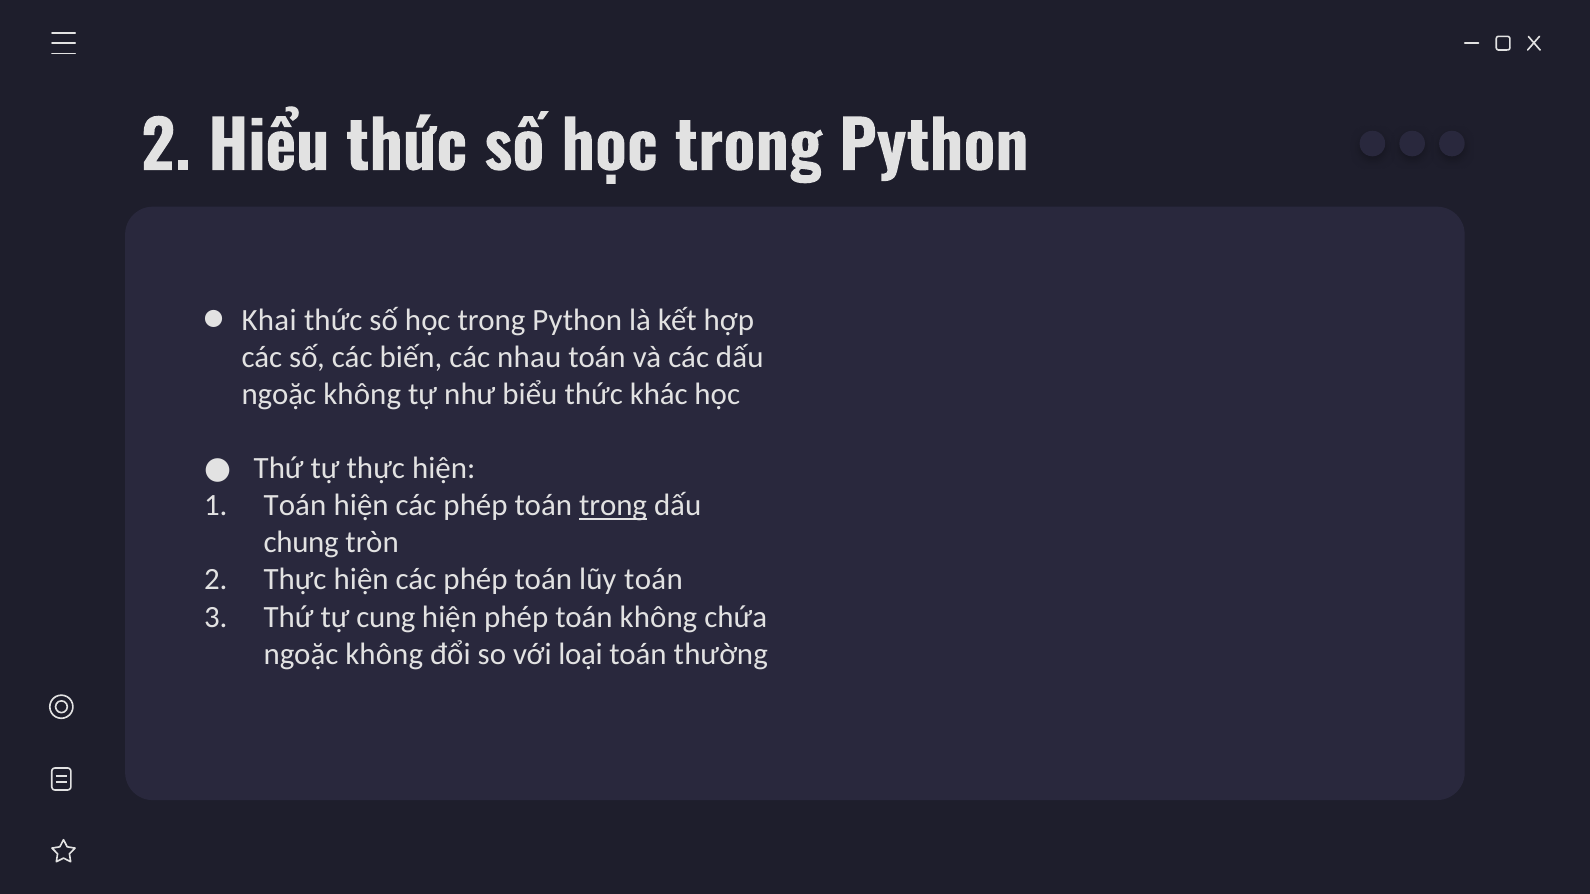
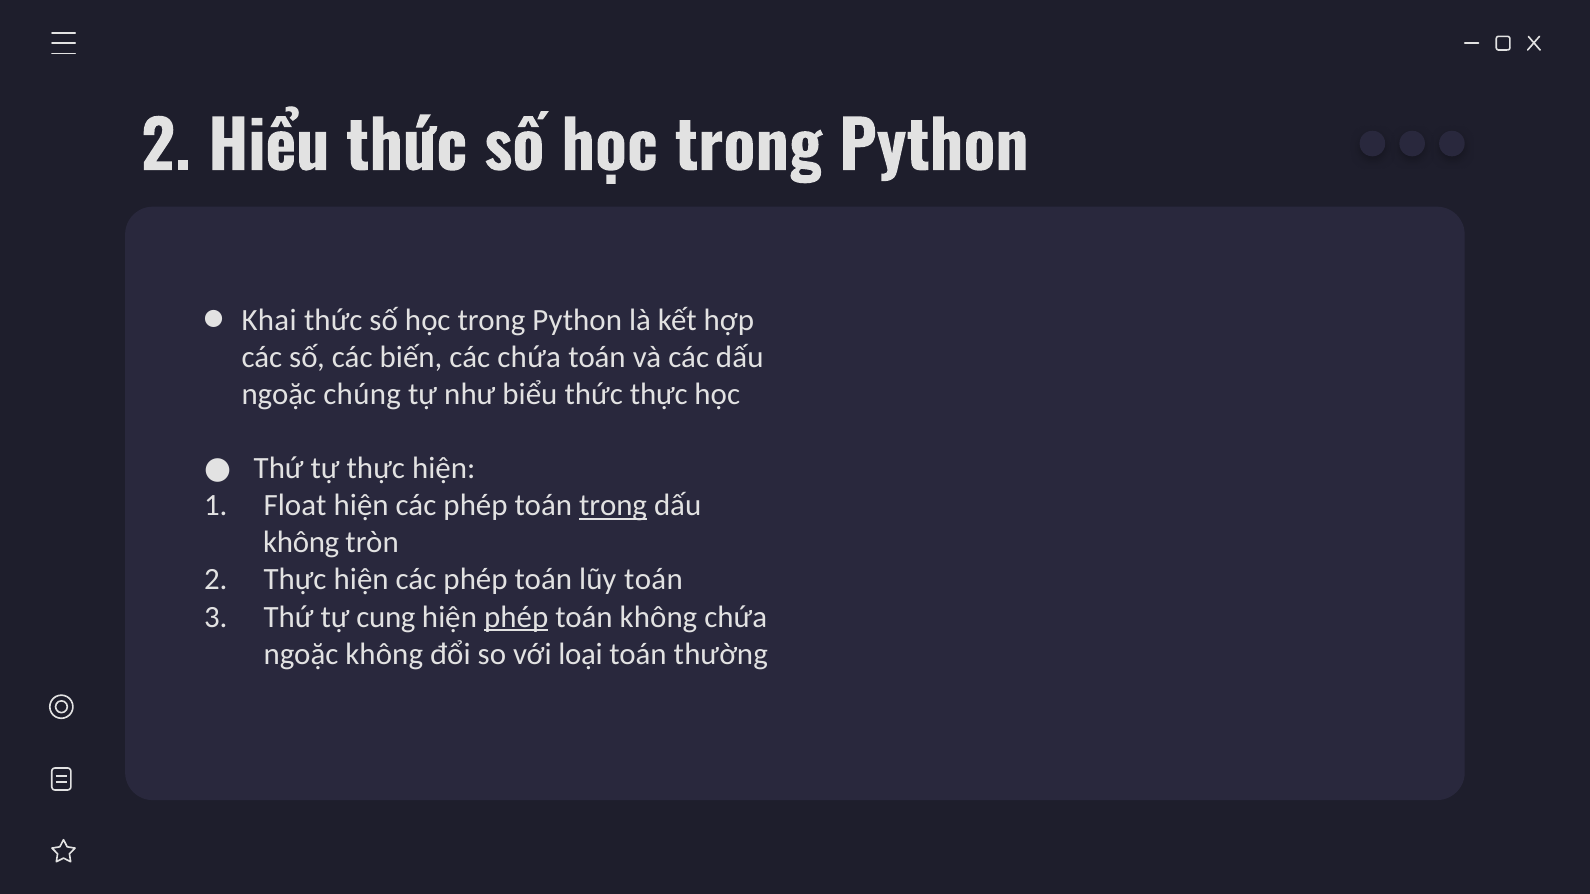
các nhau: nhau -> chứa
không at (362, 394): không -> chúng
thức khác: khác -> thực
Toán at (295, 506): Toán -> Float
chung at (301, 543): chung -> không
phép at (516, 617) underline: none -> present
